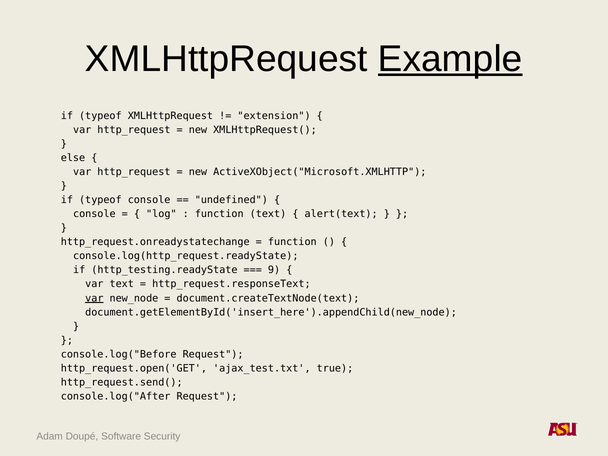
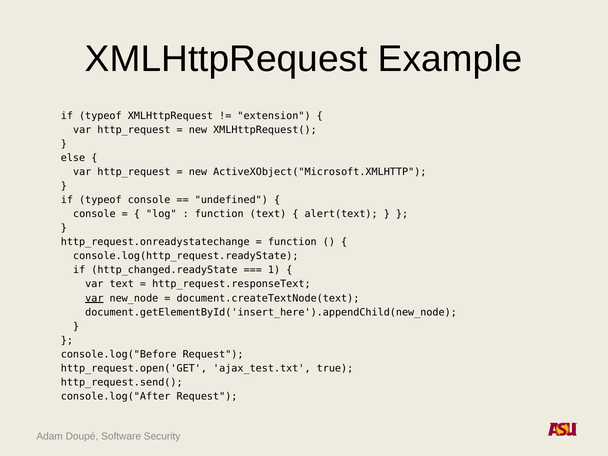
Example underline: present -> none
http_testing.readyState: http_testing.readyState -> http_changed.readyState
9: 9 -> 1
